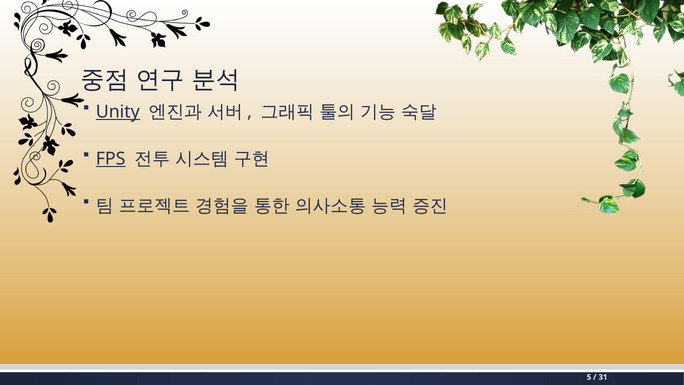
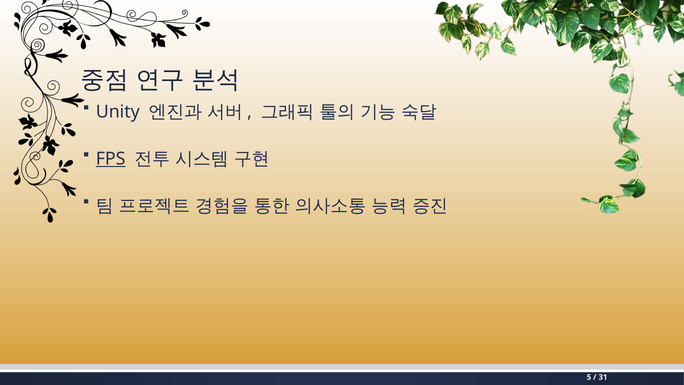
Unity underline: present -> none
